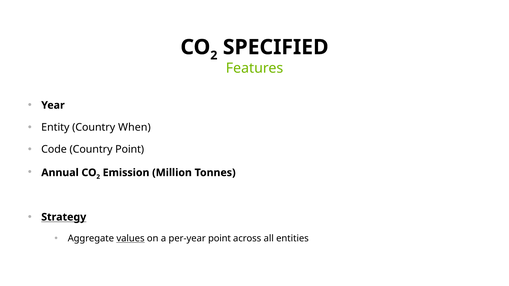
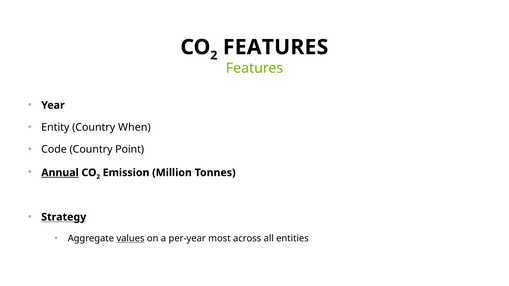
SPECIFIED at (276, 47): SPECIFIED -> FEATURES
Annual underline: none -> present
per-year point: point -> most
